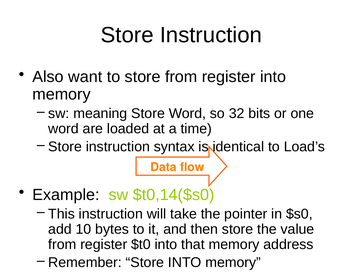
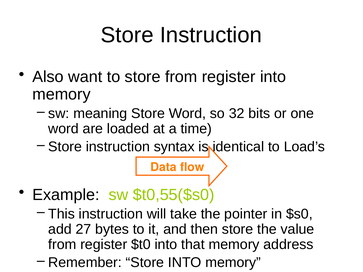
$t0,14($s0: $t0,14($s0 -> $t0,55($s0
10: 10 -> 27
